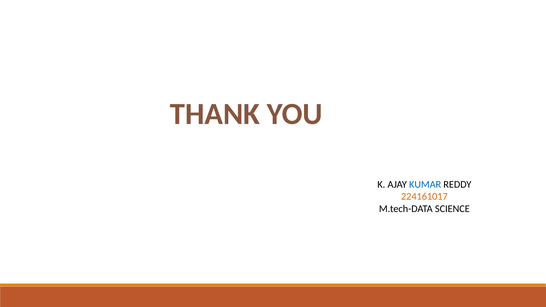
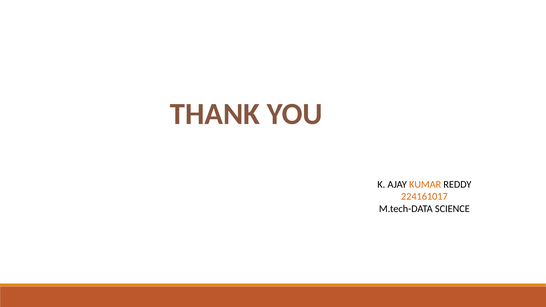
KUMAR colour: blue -> orange
